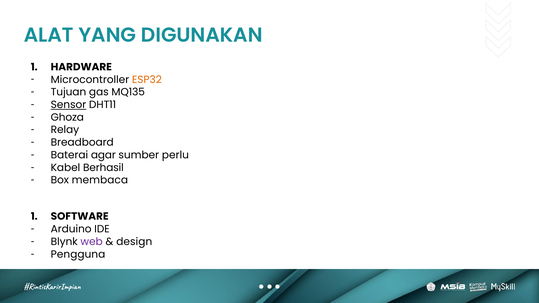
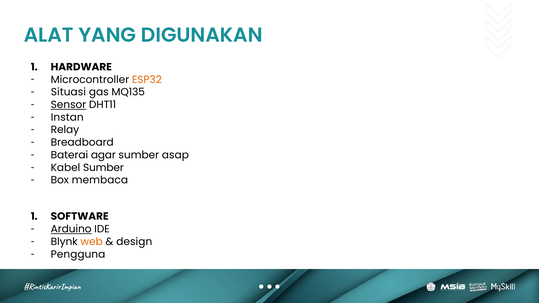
Tujuan: Tujuan -> Situasi
Ghoza: Ghoza -> Instan
perlu: perlu -> asap
Kabel Berhasil: Berhasil -> Sumber
Arduino underline: none -> present
web colour: purple -> orange
